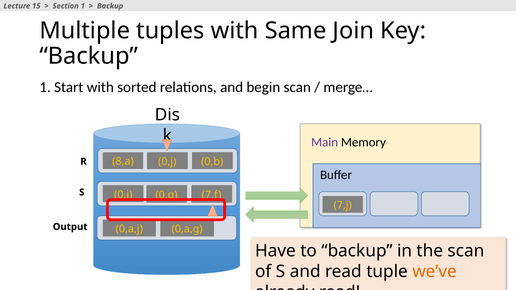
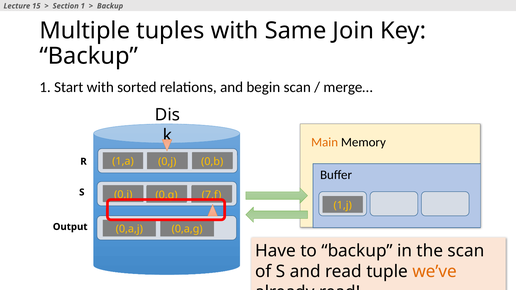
Main colour: purple -> orange
8,a: 8,a -> 1,a
7,j: 7,j -> 1,j
